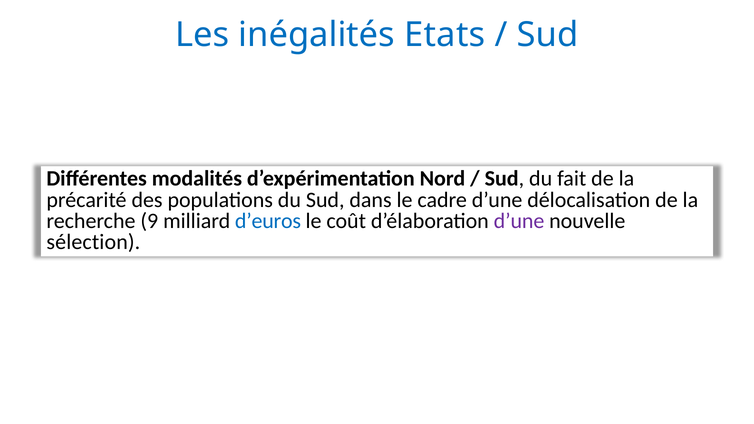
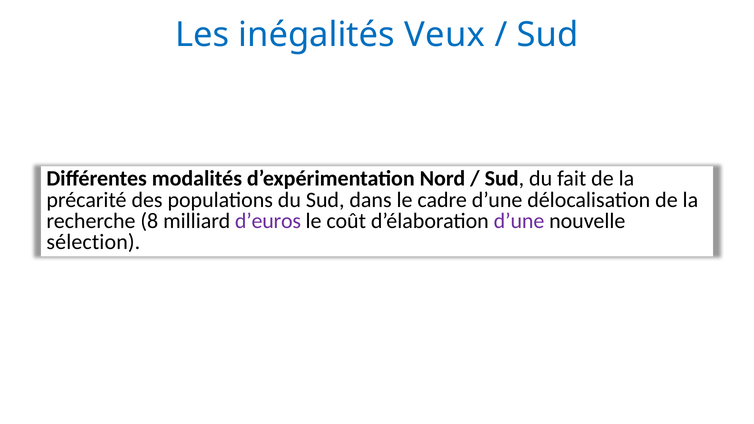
Etats: Etats -> Veux
9: 9 -> 8
d’euros colour: blue -> purple
